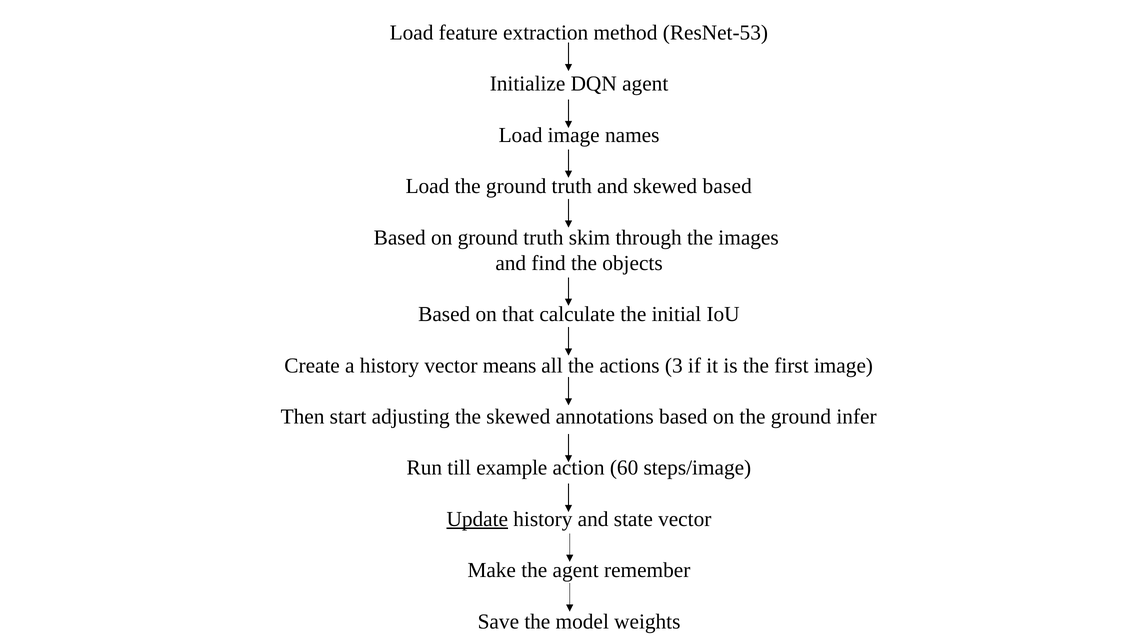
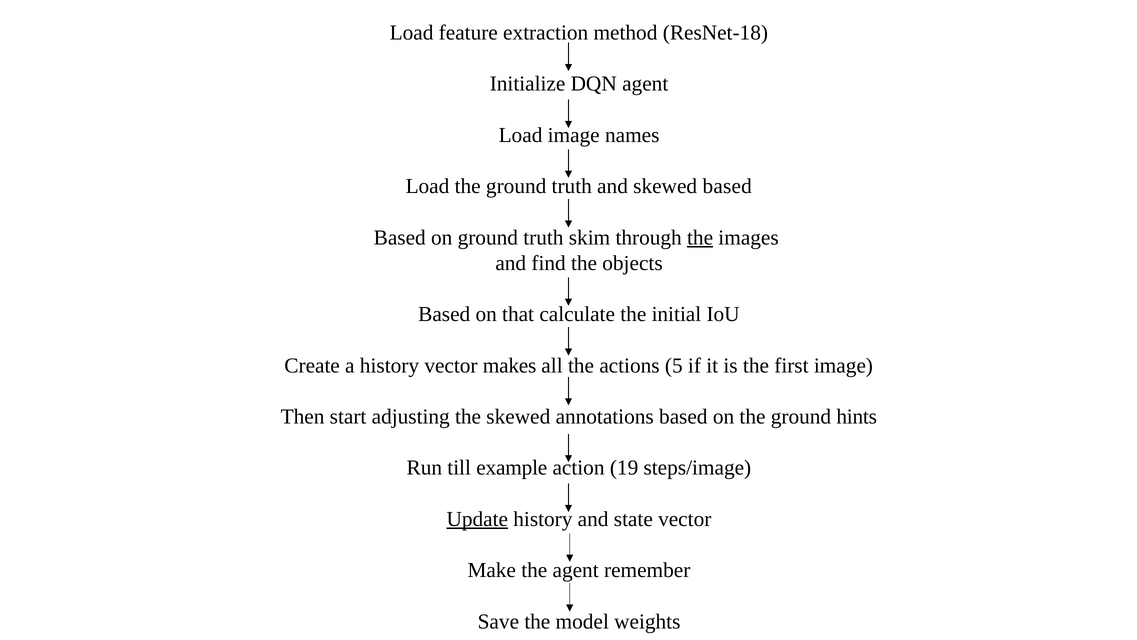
ResNet-53: ResNet-53 -> ResNet-18
the at (700, 237) underline: none -> present
means: means -> makes
3: 3 -> 5
infer: infer -> hints
60: 60 -> 19
